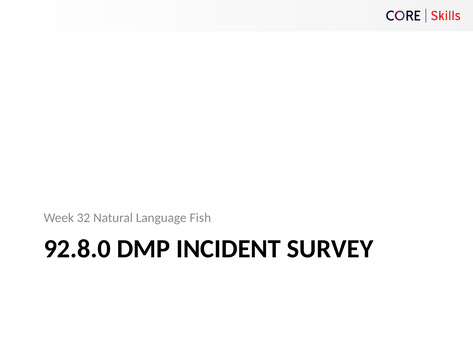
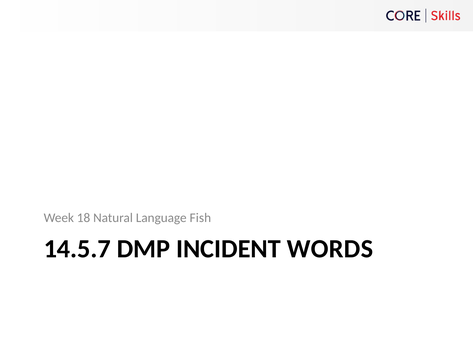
32: 32 -> 18
92.8.0: 92.8.0 -> 14.5.7
SURVEY: SURVEY -> WORDS
